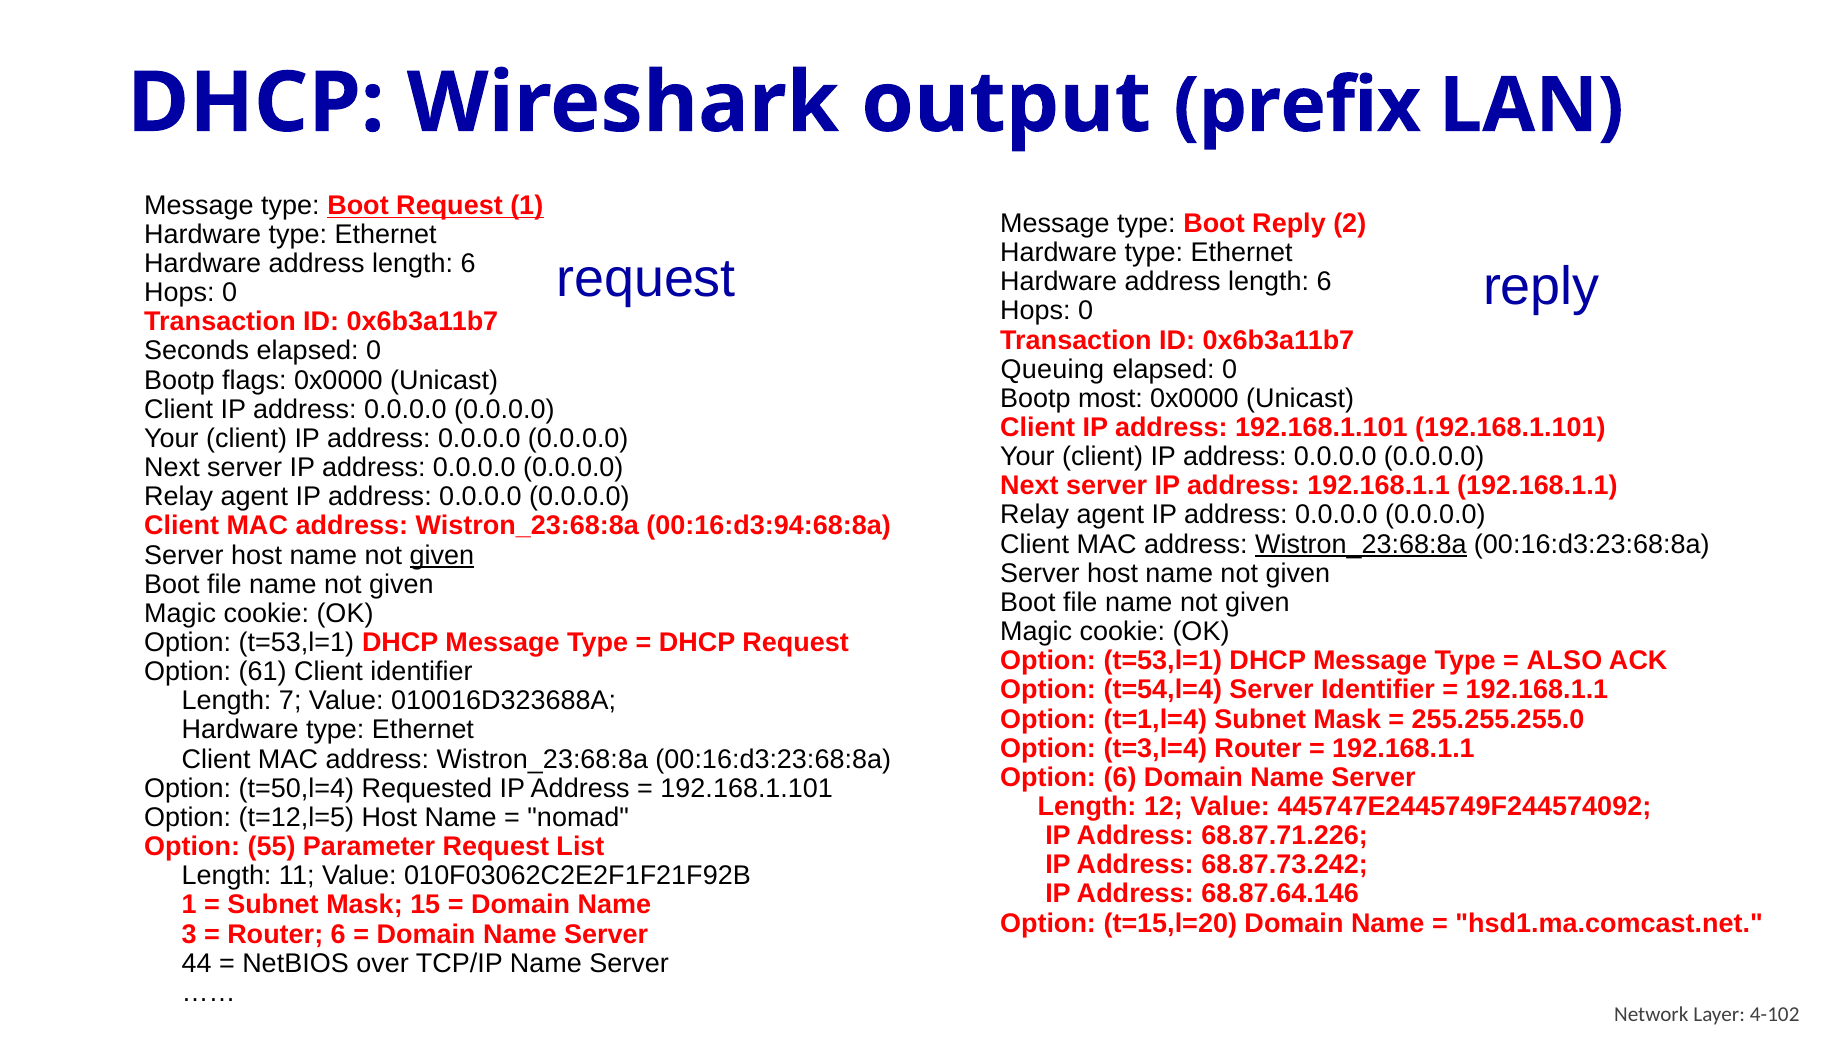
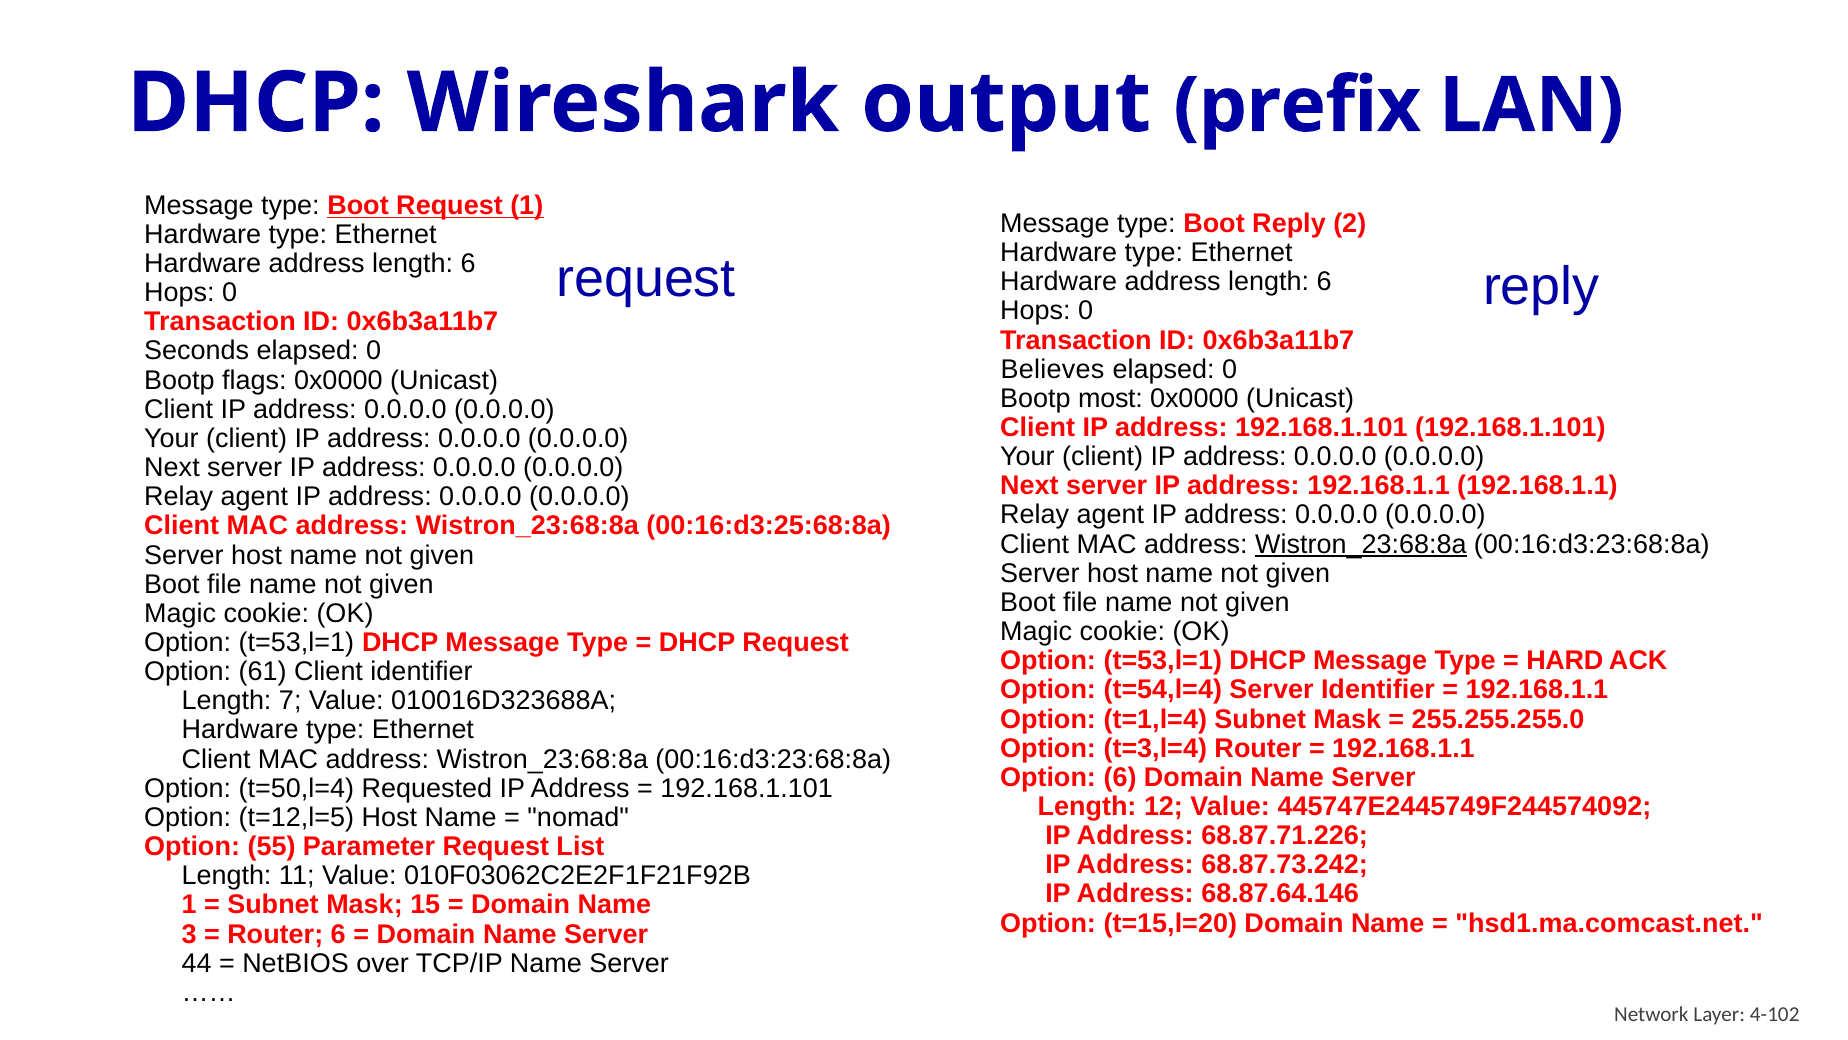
Queuing: Queuing -> Believes
00:16:d3:94:68:8a: 00:16:d3:94:68:8a -> 00:16:d3:25:68:8a
given at (442, 555) underline: present -> none
ALSO: ALSO -> HARD
